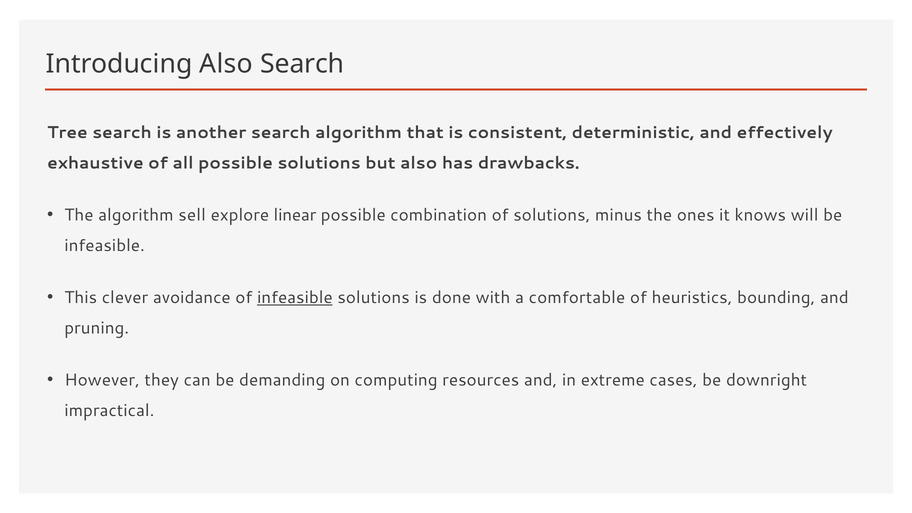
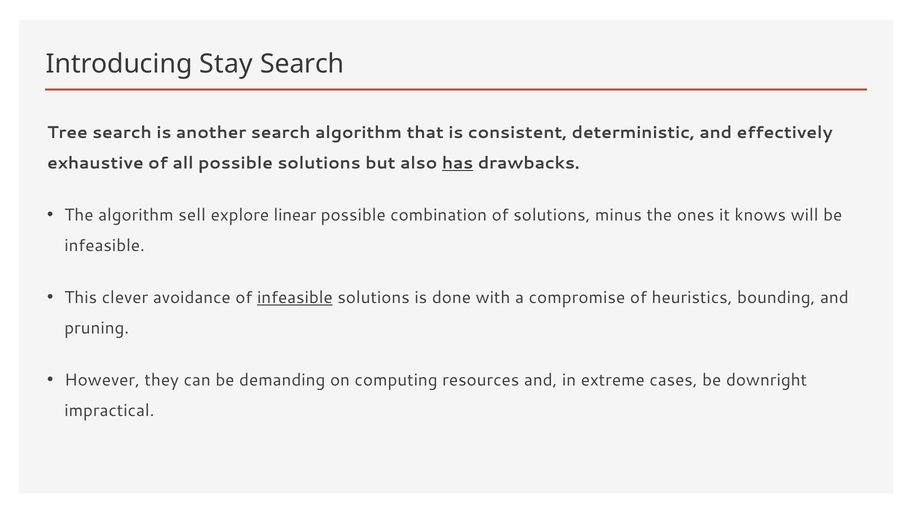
Introducing Also: Also -> Stay
has underline: none -> present
comfortable: comfortable -> compromise
